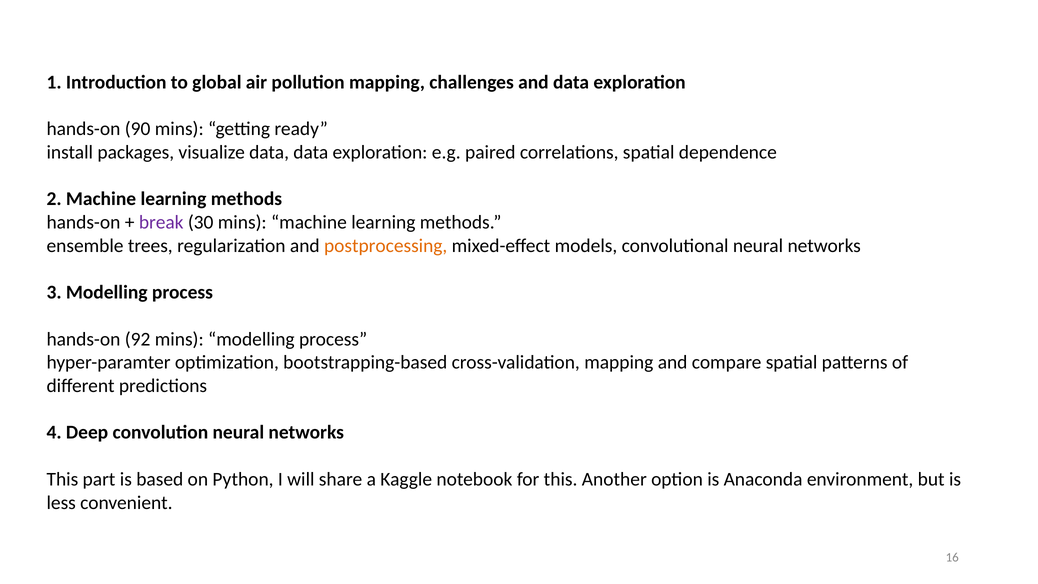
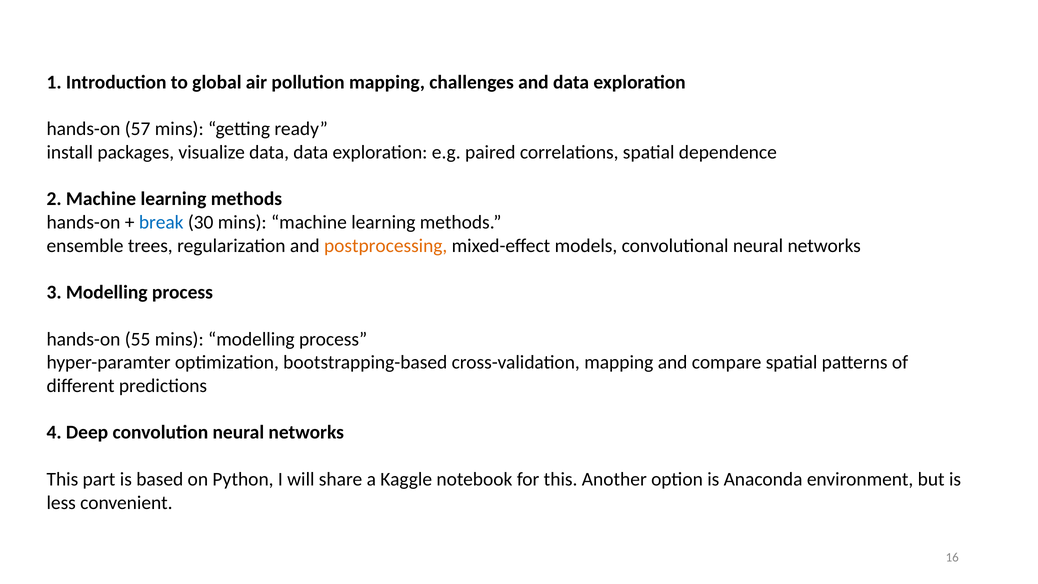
90: 90 -> 57
break colour: purple -> blue
92: 92 -> 55
